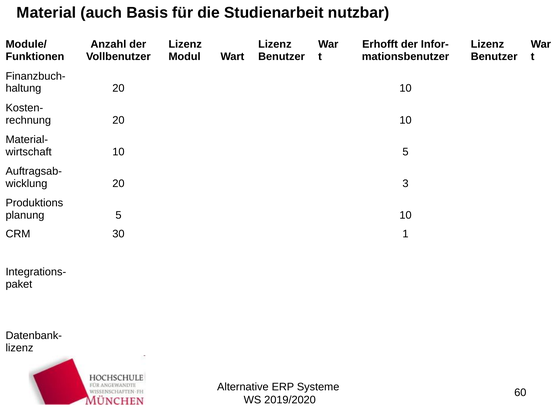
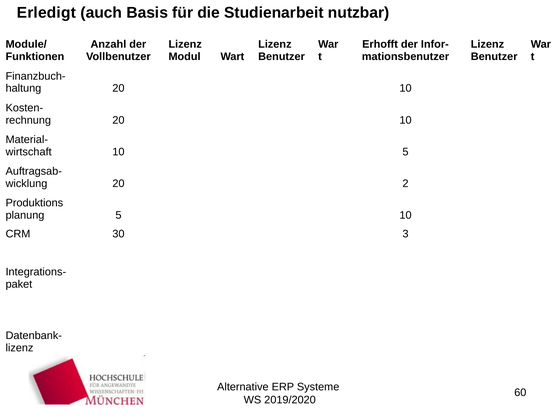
Material: Material -> Erledigt
3: 3 -> 2
1: 1 -> 3
